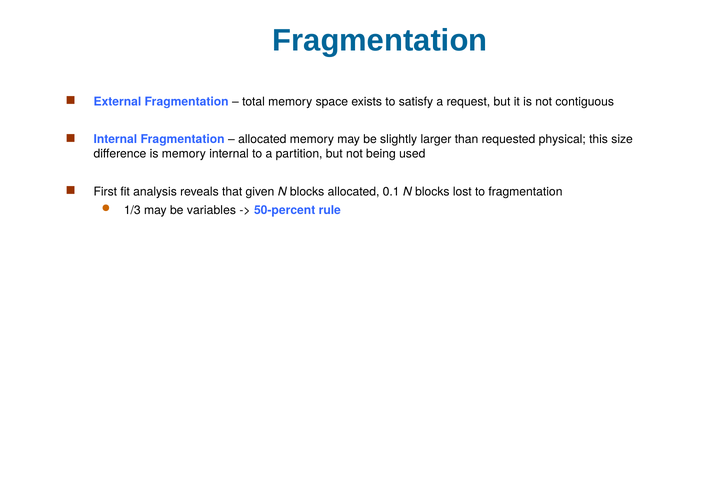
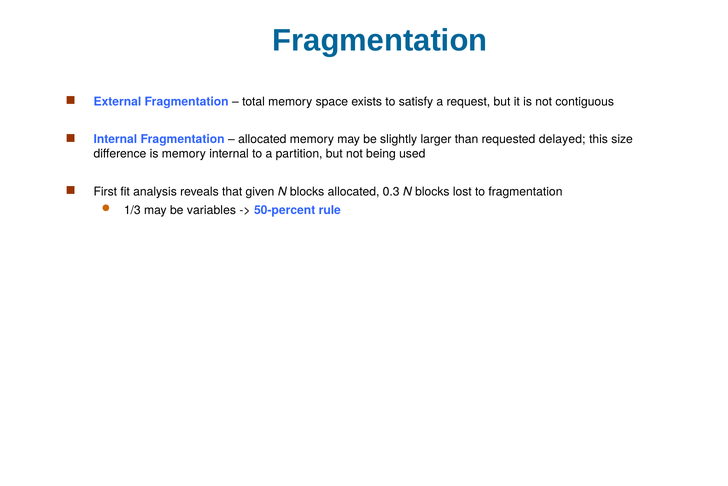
physical: physical -> delayed
0.1: 0.1 -> 0.3
